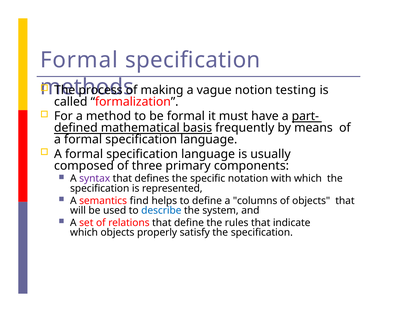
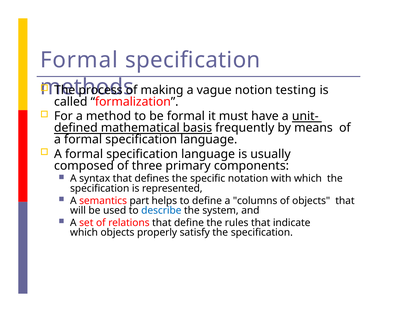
part-: part- -> unit-
syntax colour: purple -> black
find: find -> part
